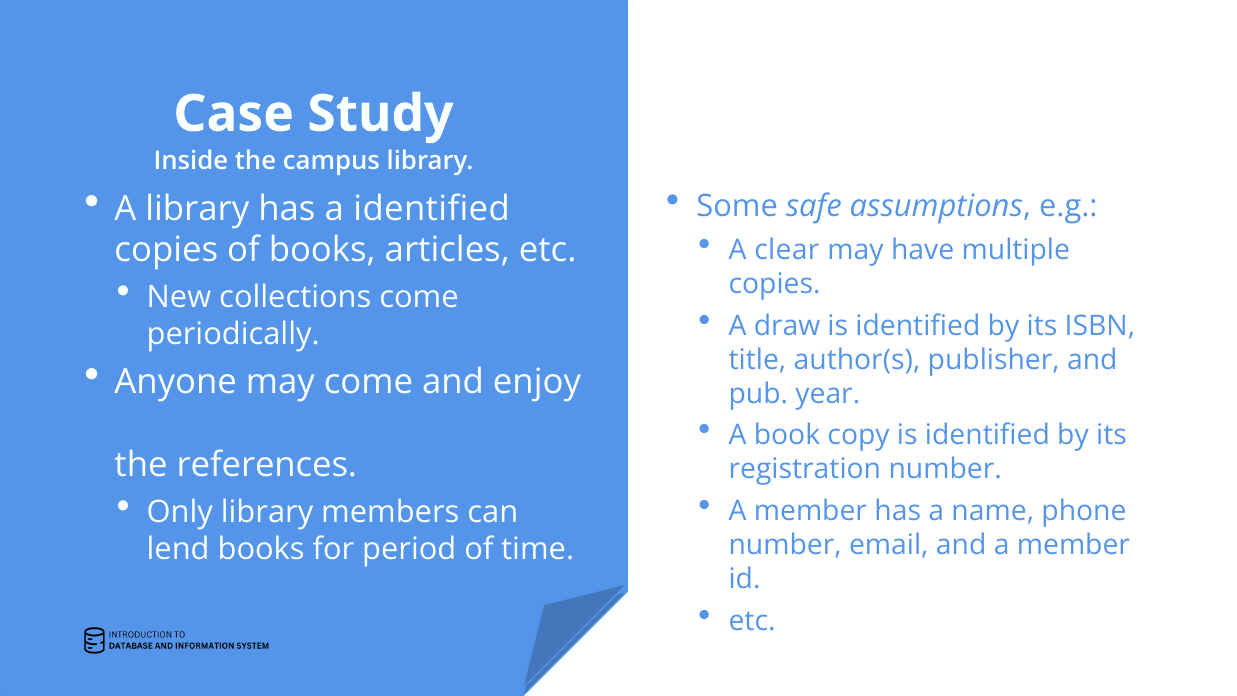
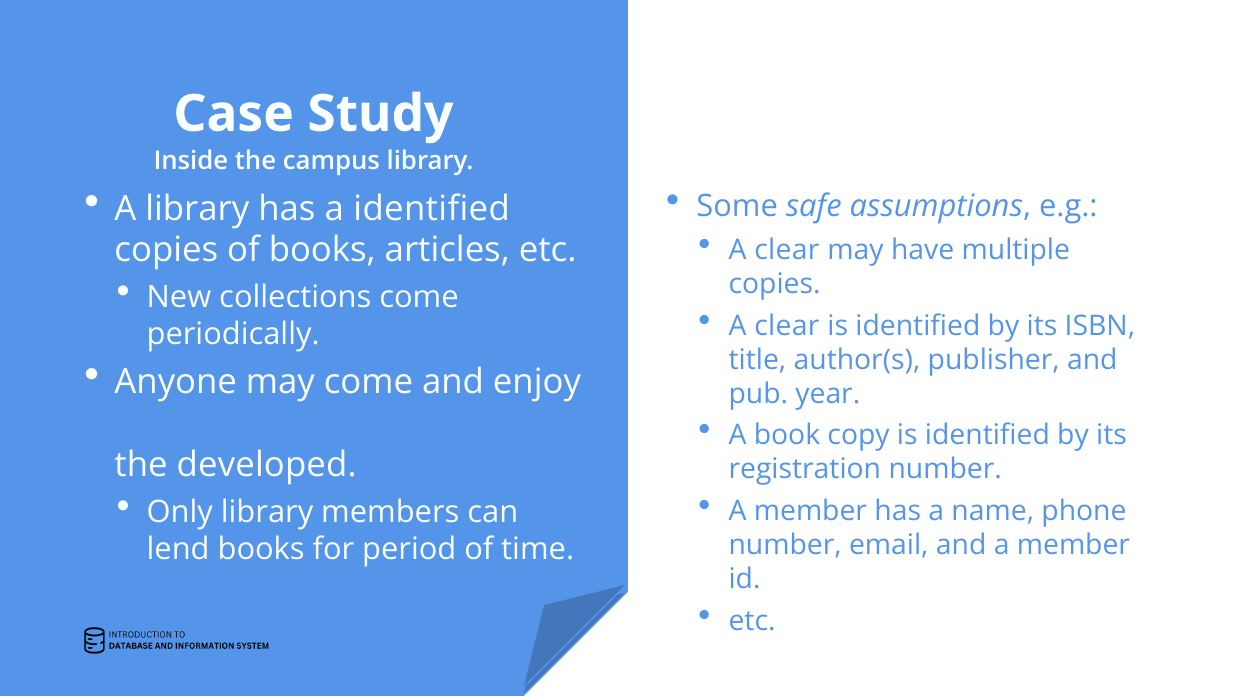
draw at (787, 326): draw -> clear
references: references -> developed
